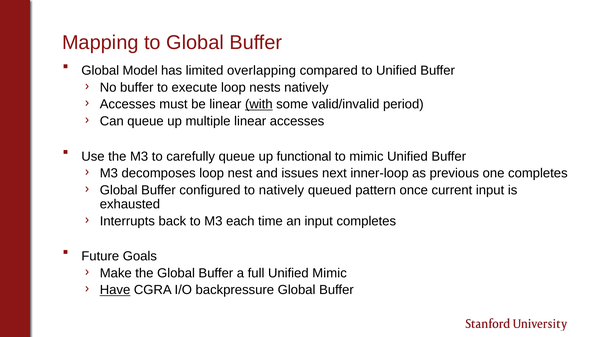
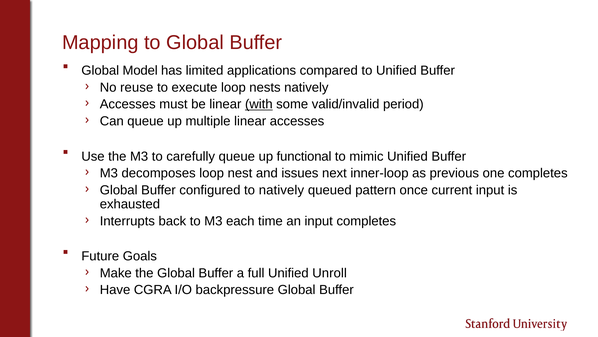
overlapping: overlapping -> applications
No buffer: buffer -> reuse
Unified Mimic: Mimic -> Unroll
Have underline: present -> none
